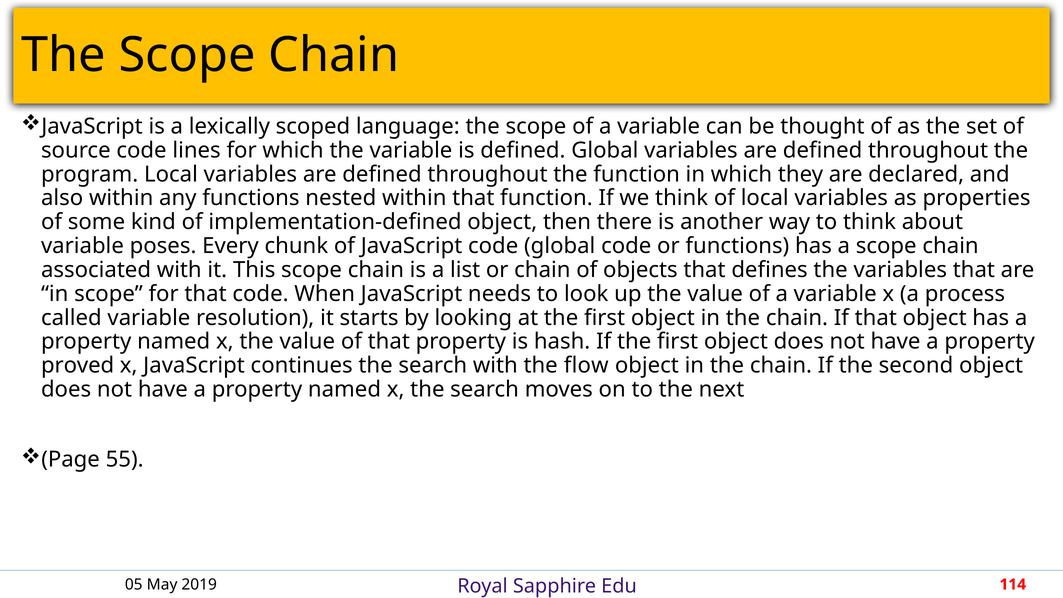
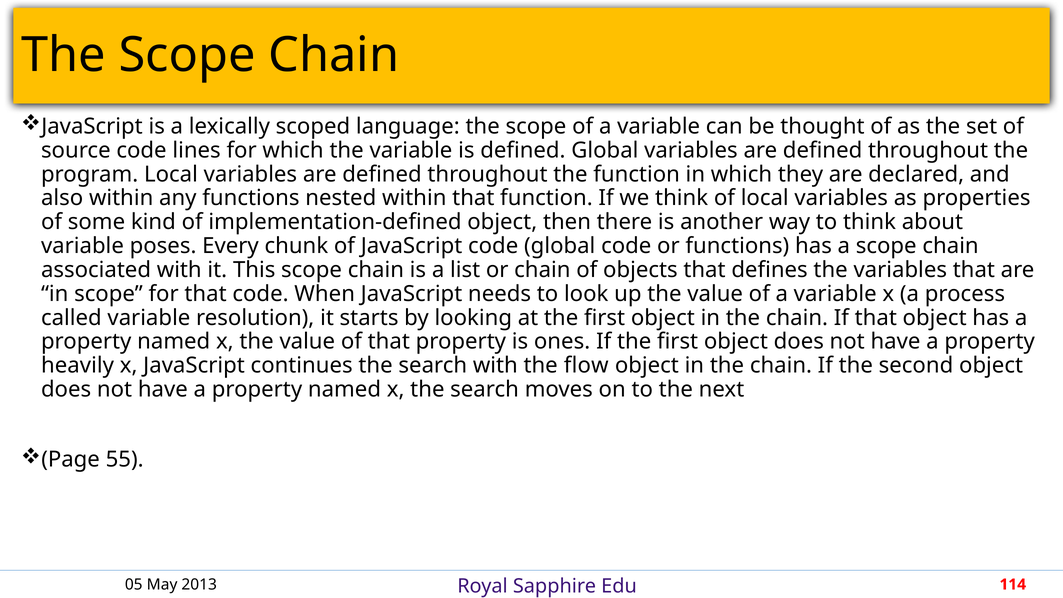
hash: hash -> ones
proved: proved -> heavily
2019: 2019 -> 2013
